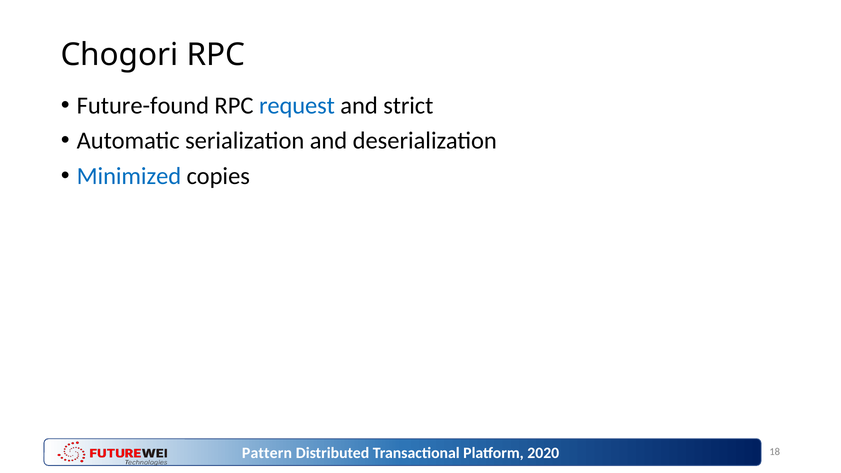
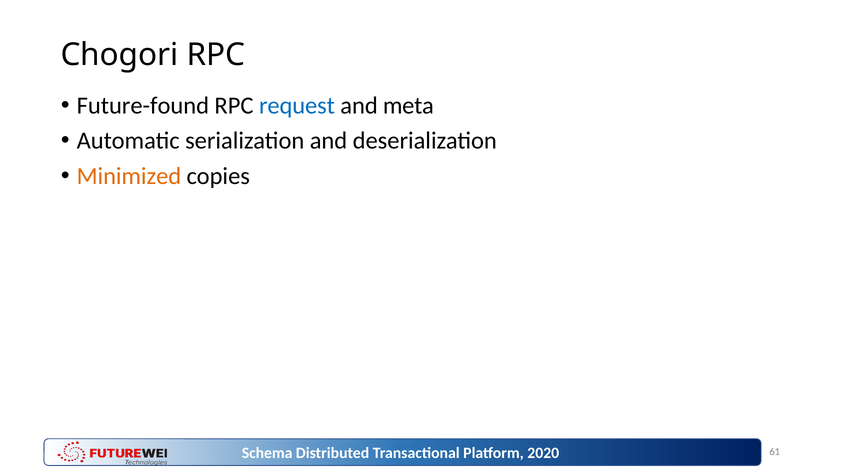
strict: strict -> meta
Minimized colour: blue -> orange
Pattern: Pattern -> Schema
18: 18 -> 61
